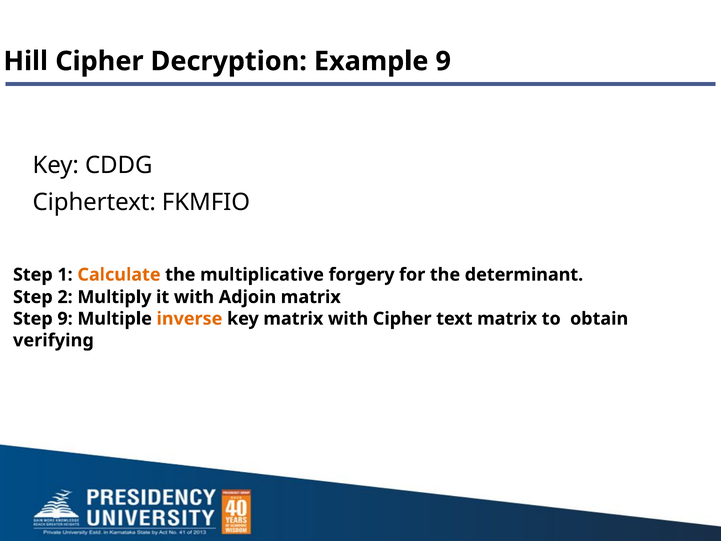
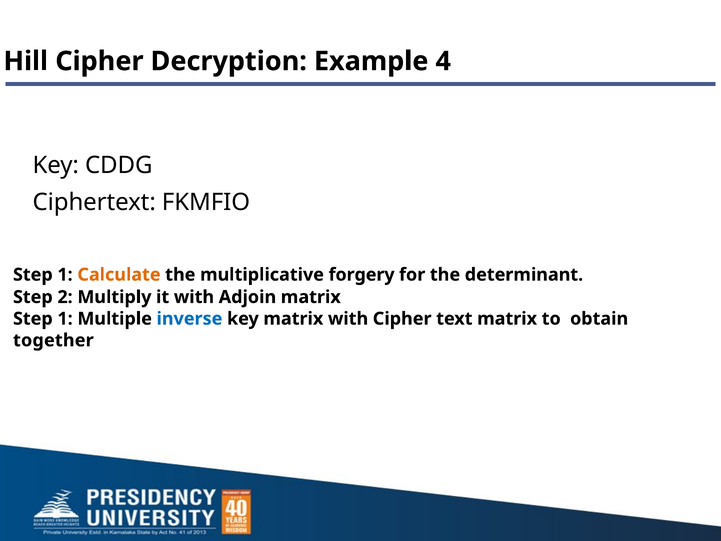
Example 9: 9 -> 4
9 at (65, 319): 9 -> 1
inverse colour: orange -> blue
verifying: verifying -> together
